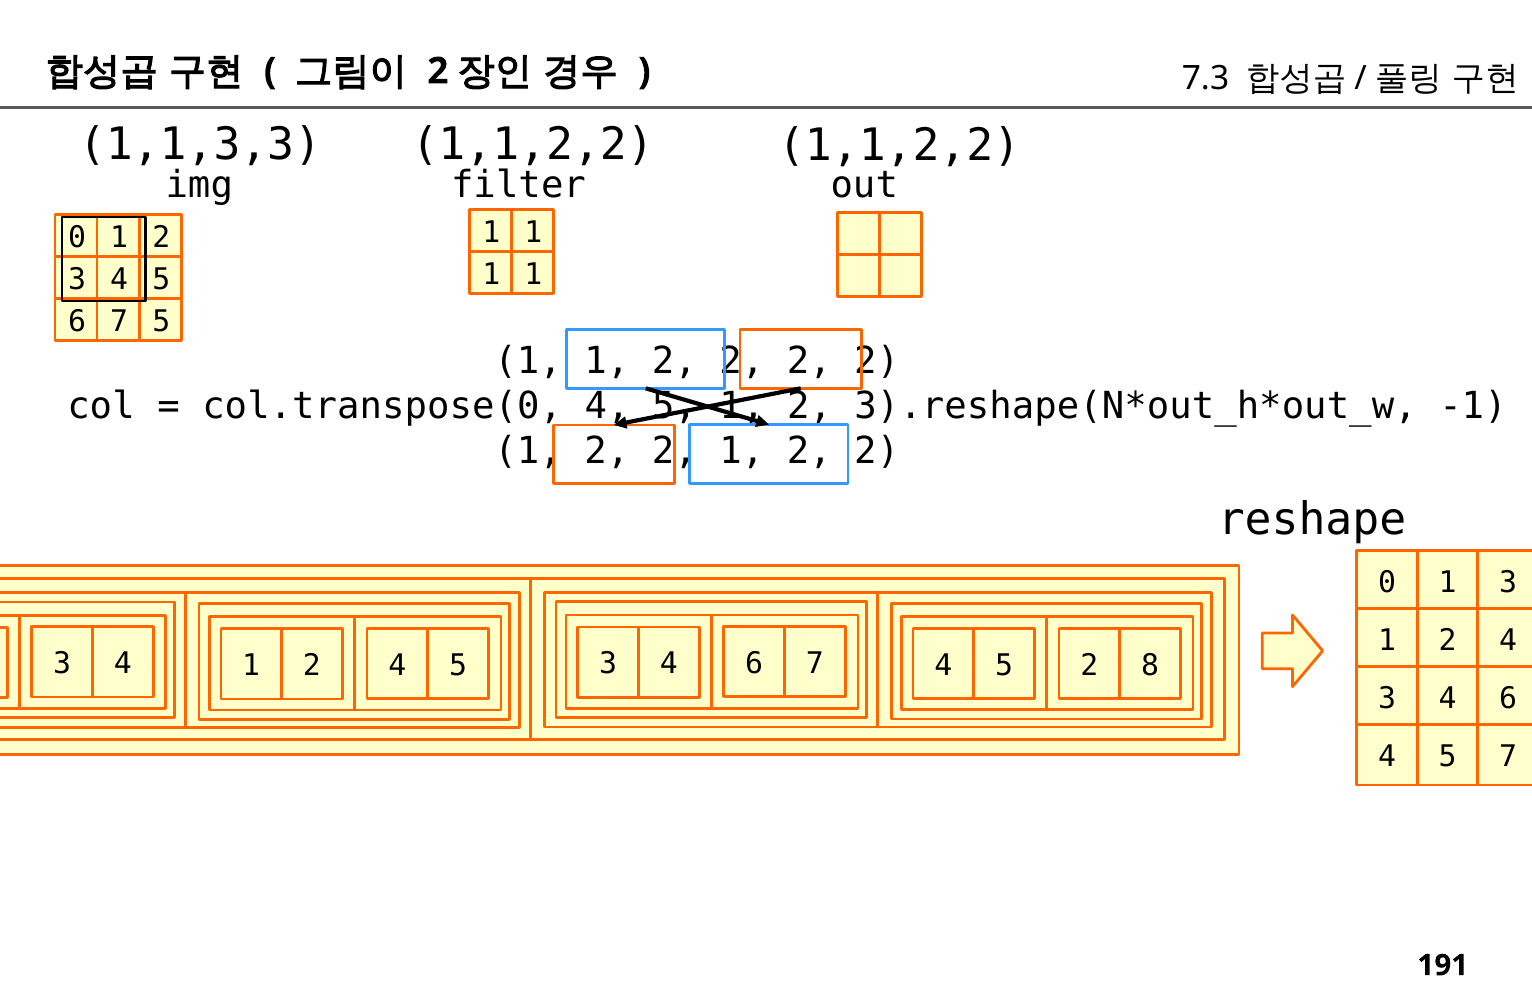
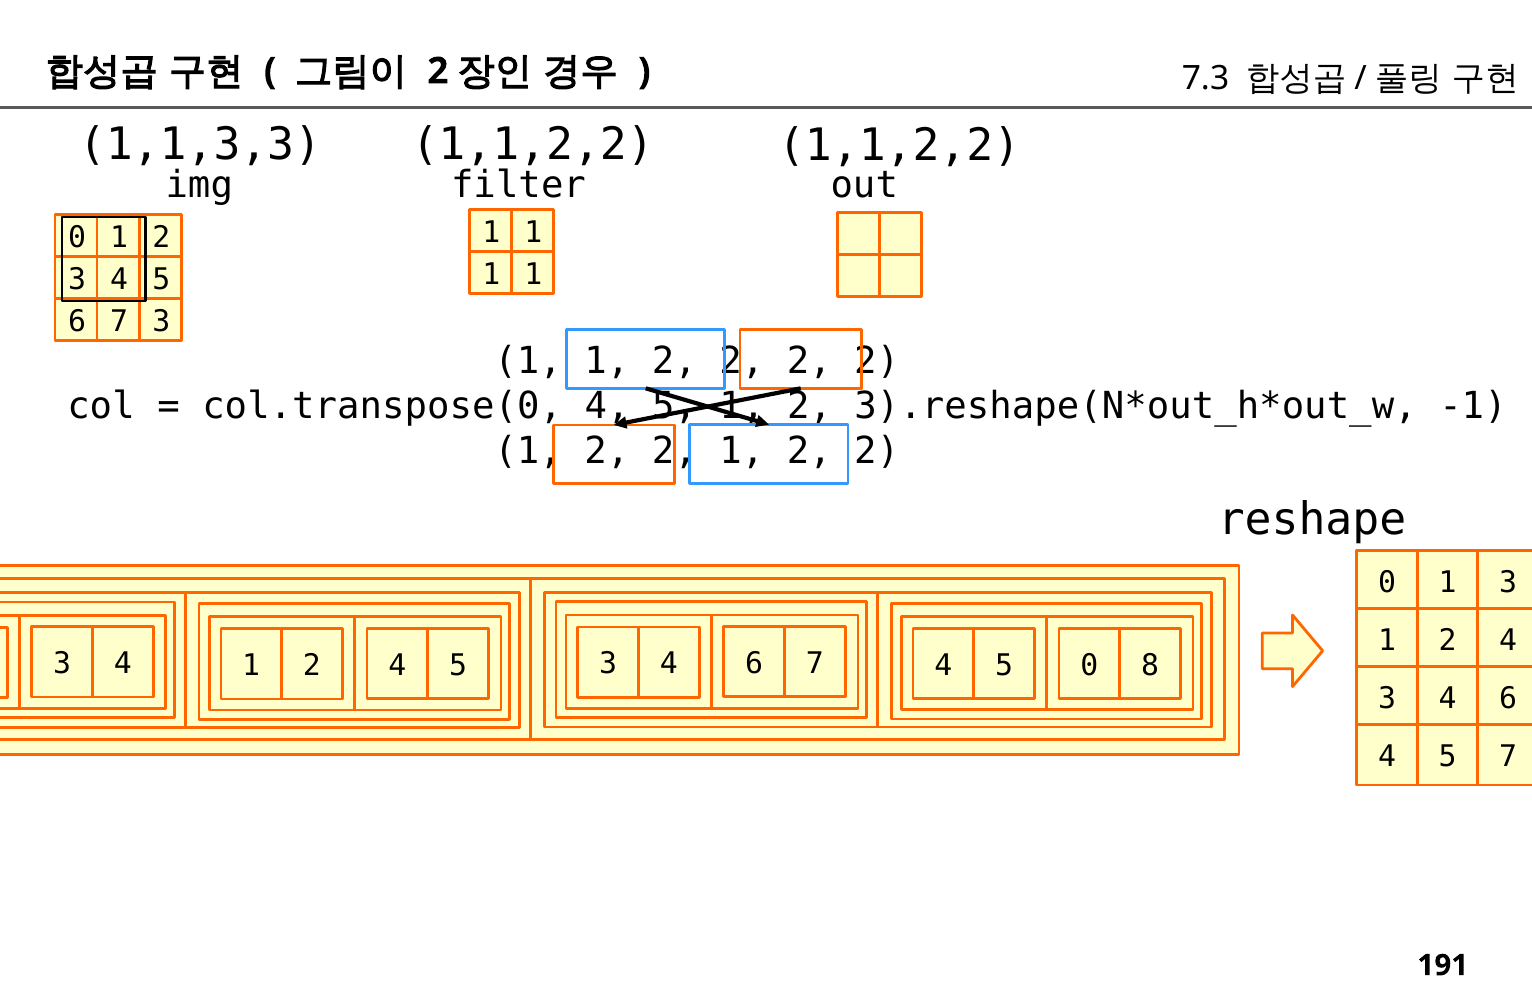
7 5: 5 -> 3
5 2: 2 -> 0
